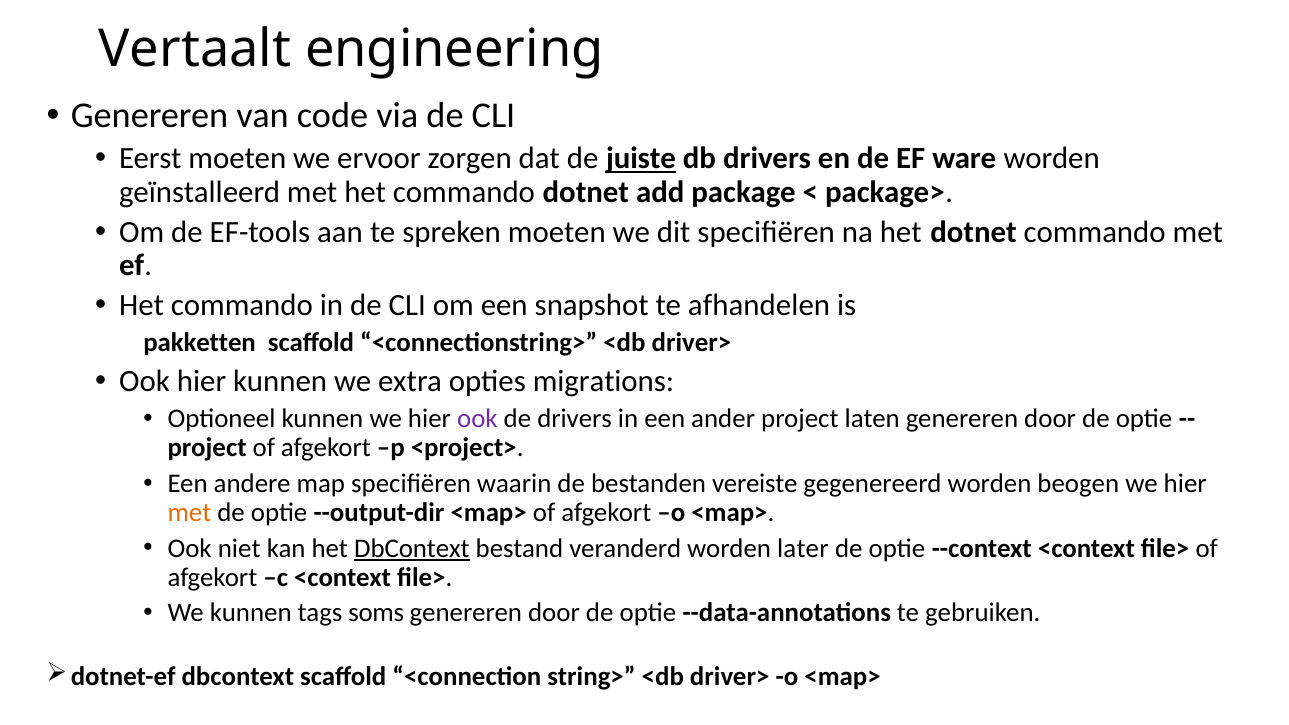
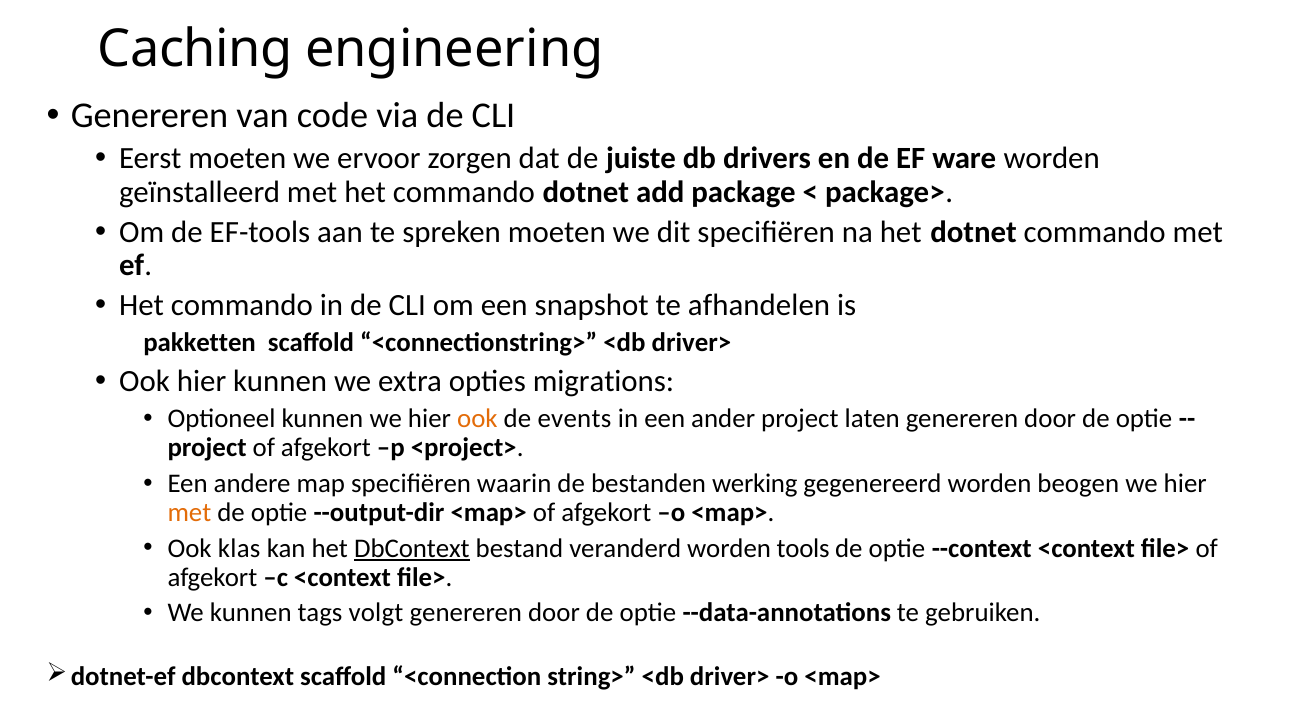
Vertaalt: Vertaalt -> Caching
juiste underline: present -> none
ook at (477, 419) colour: purple -> orange
de drivers: drivers -> events
vereiste: vereiste -> werking
niet: niet -> klas
later: later -> tools
soms: soms -> volgt
